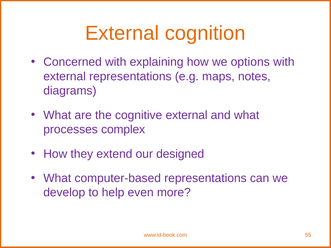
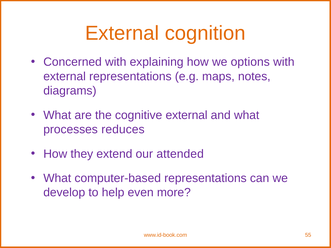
complex: complex -> reduces
designed: designed -> attended
